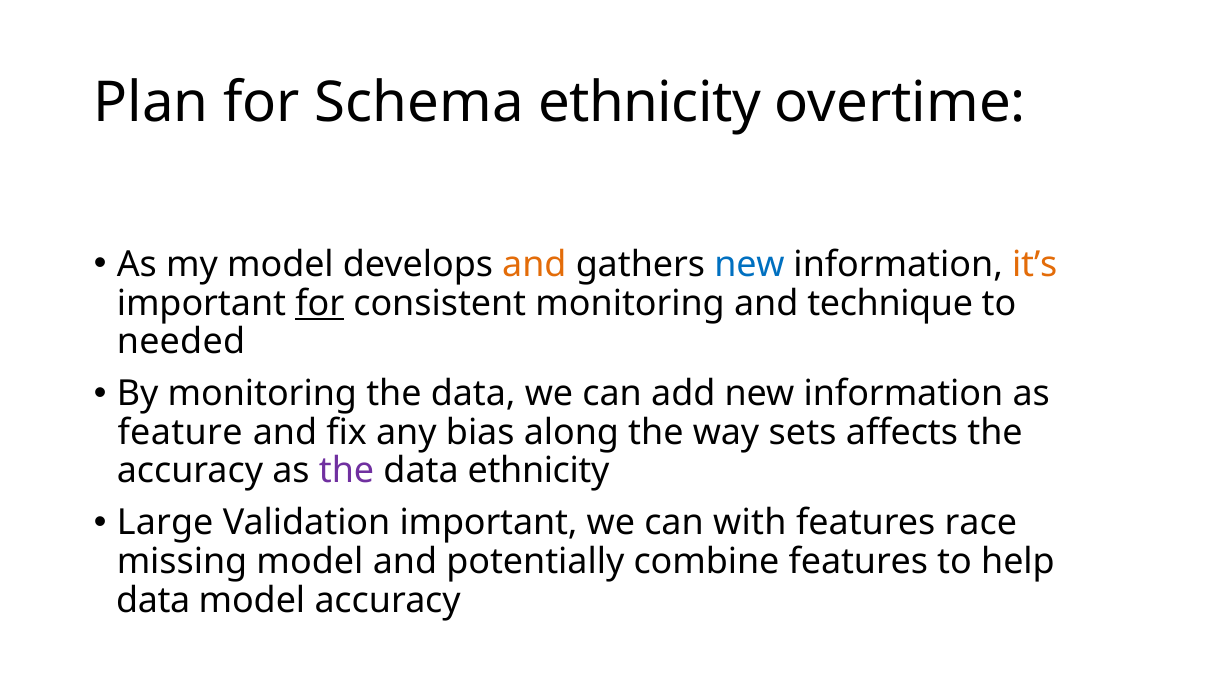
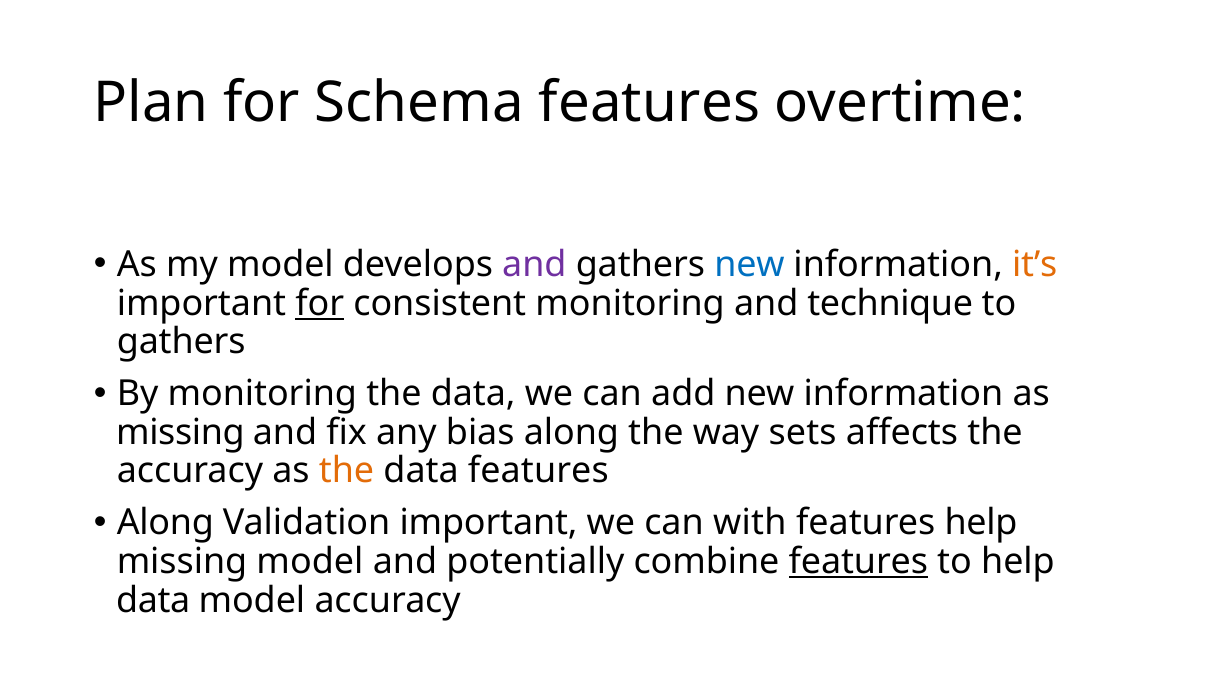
Schema ethnicity: ethnicity -> features
and at (534, 264) colour: orange -> purple
needed at (181, 342): needed -> gathers
feature at (180, 432): feature -> missing
the at (347, 471) colour: purple -> orange
data ethnicity: ethnicity -> features
Large at (165, 523): Large -> Along
features race: race -> help
features at (858, 561) underline: none -> present
